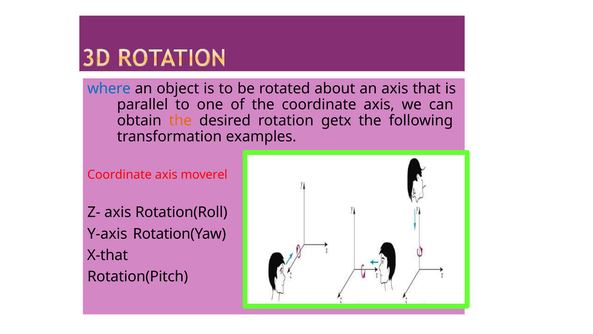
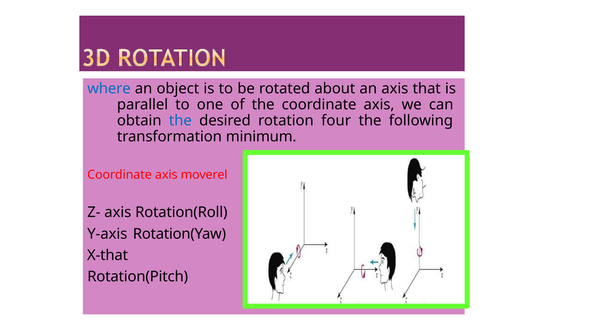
the at (180, 120) colour: orange -> blue
getx: getx -> four
examples: examples -> minimum
